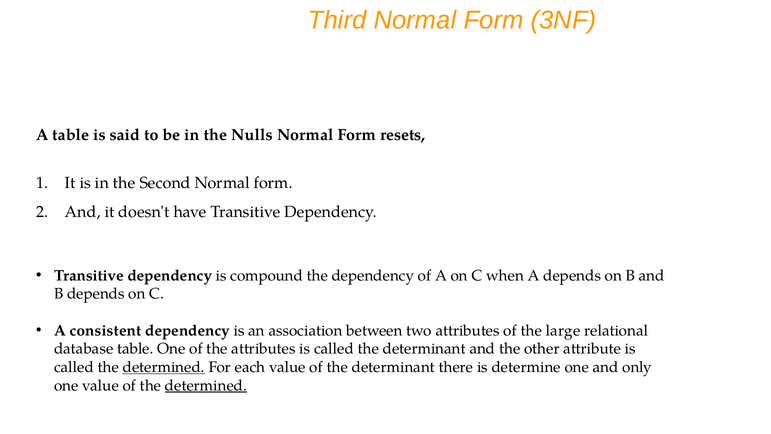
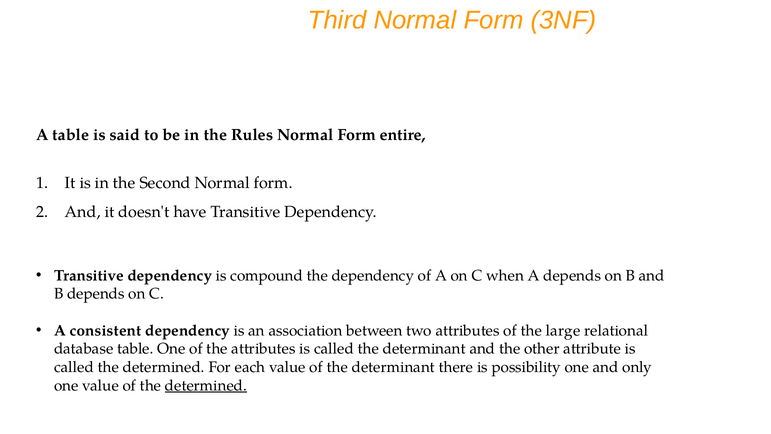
Nulls: Nulls -> Rules
resets: resets -> entire
determined at (164, 367) underline: present -> none
determine: determine -> possibility
